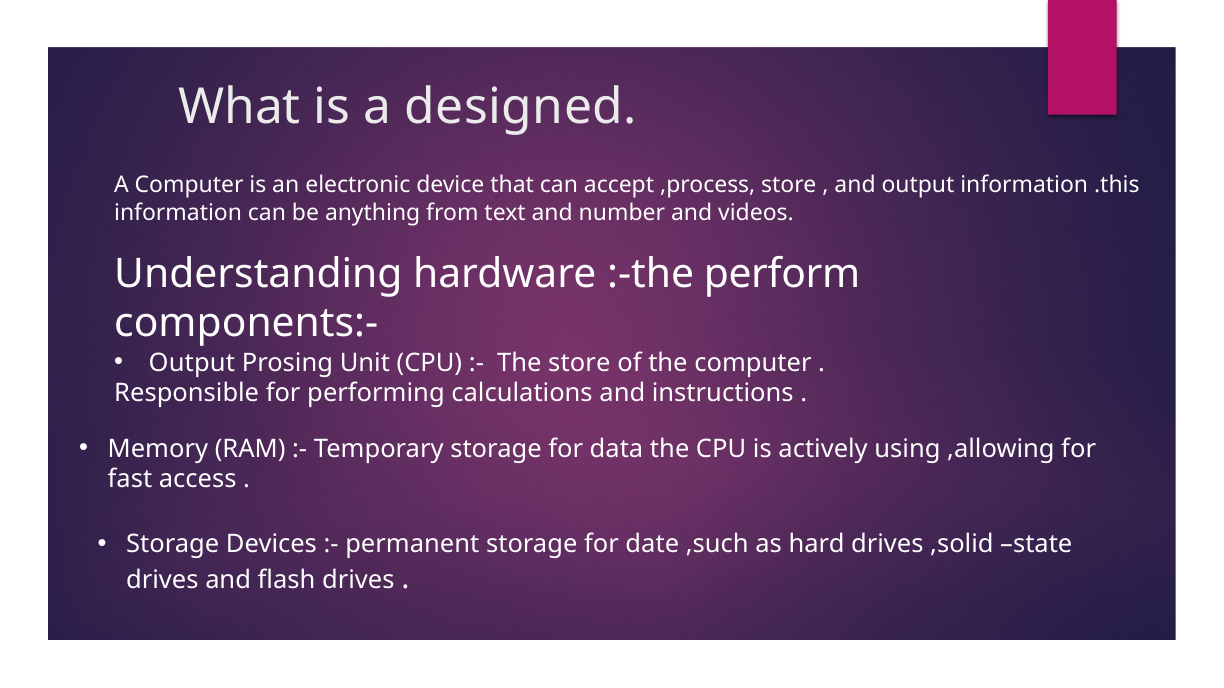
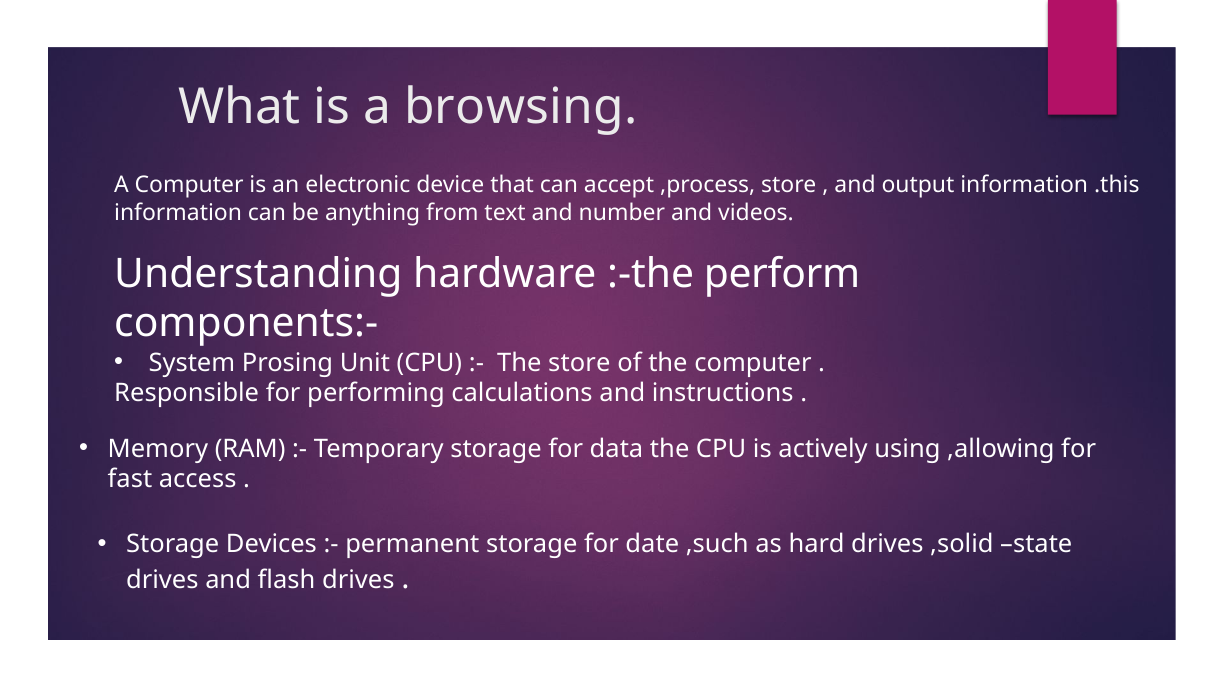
designed: designed -> browsing
Output at (192, 363): Output -> System
